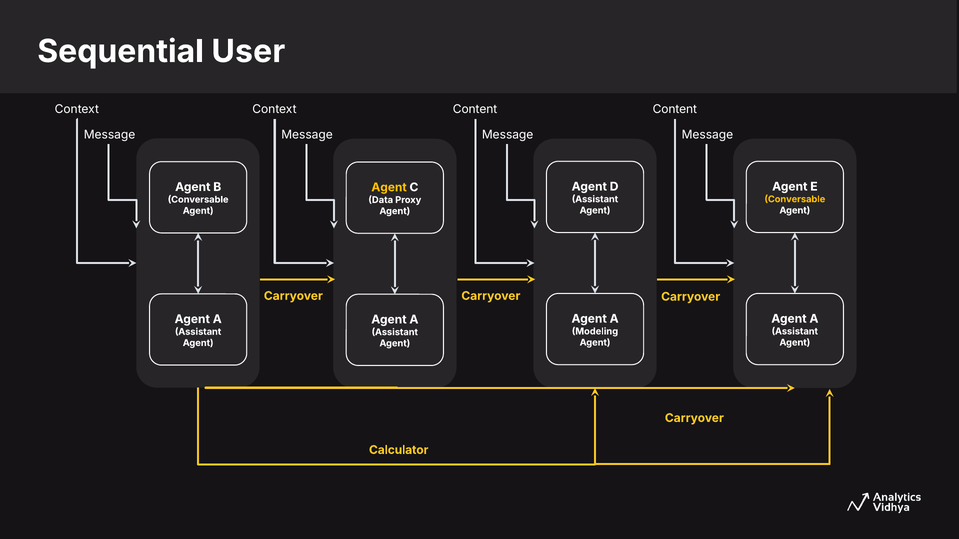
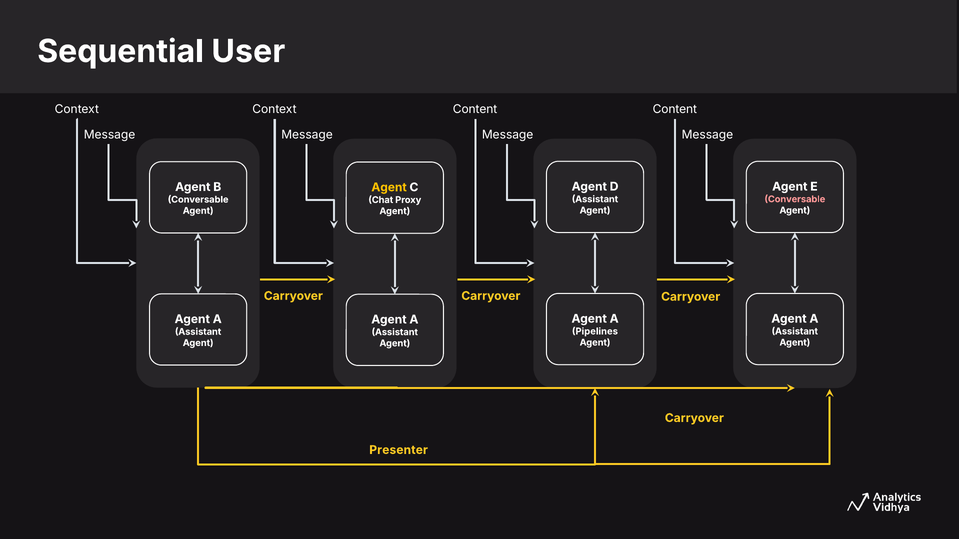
Conversable at (795, 199) colour: yellow -> pink
Data: Data -> Chat
Modeling: Modeling -> Pipelines
Calculator: Calculator -> Presenter
